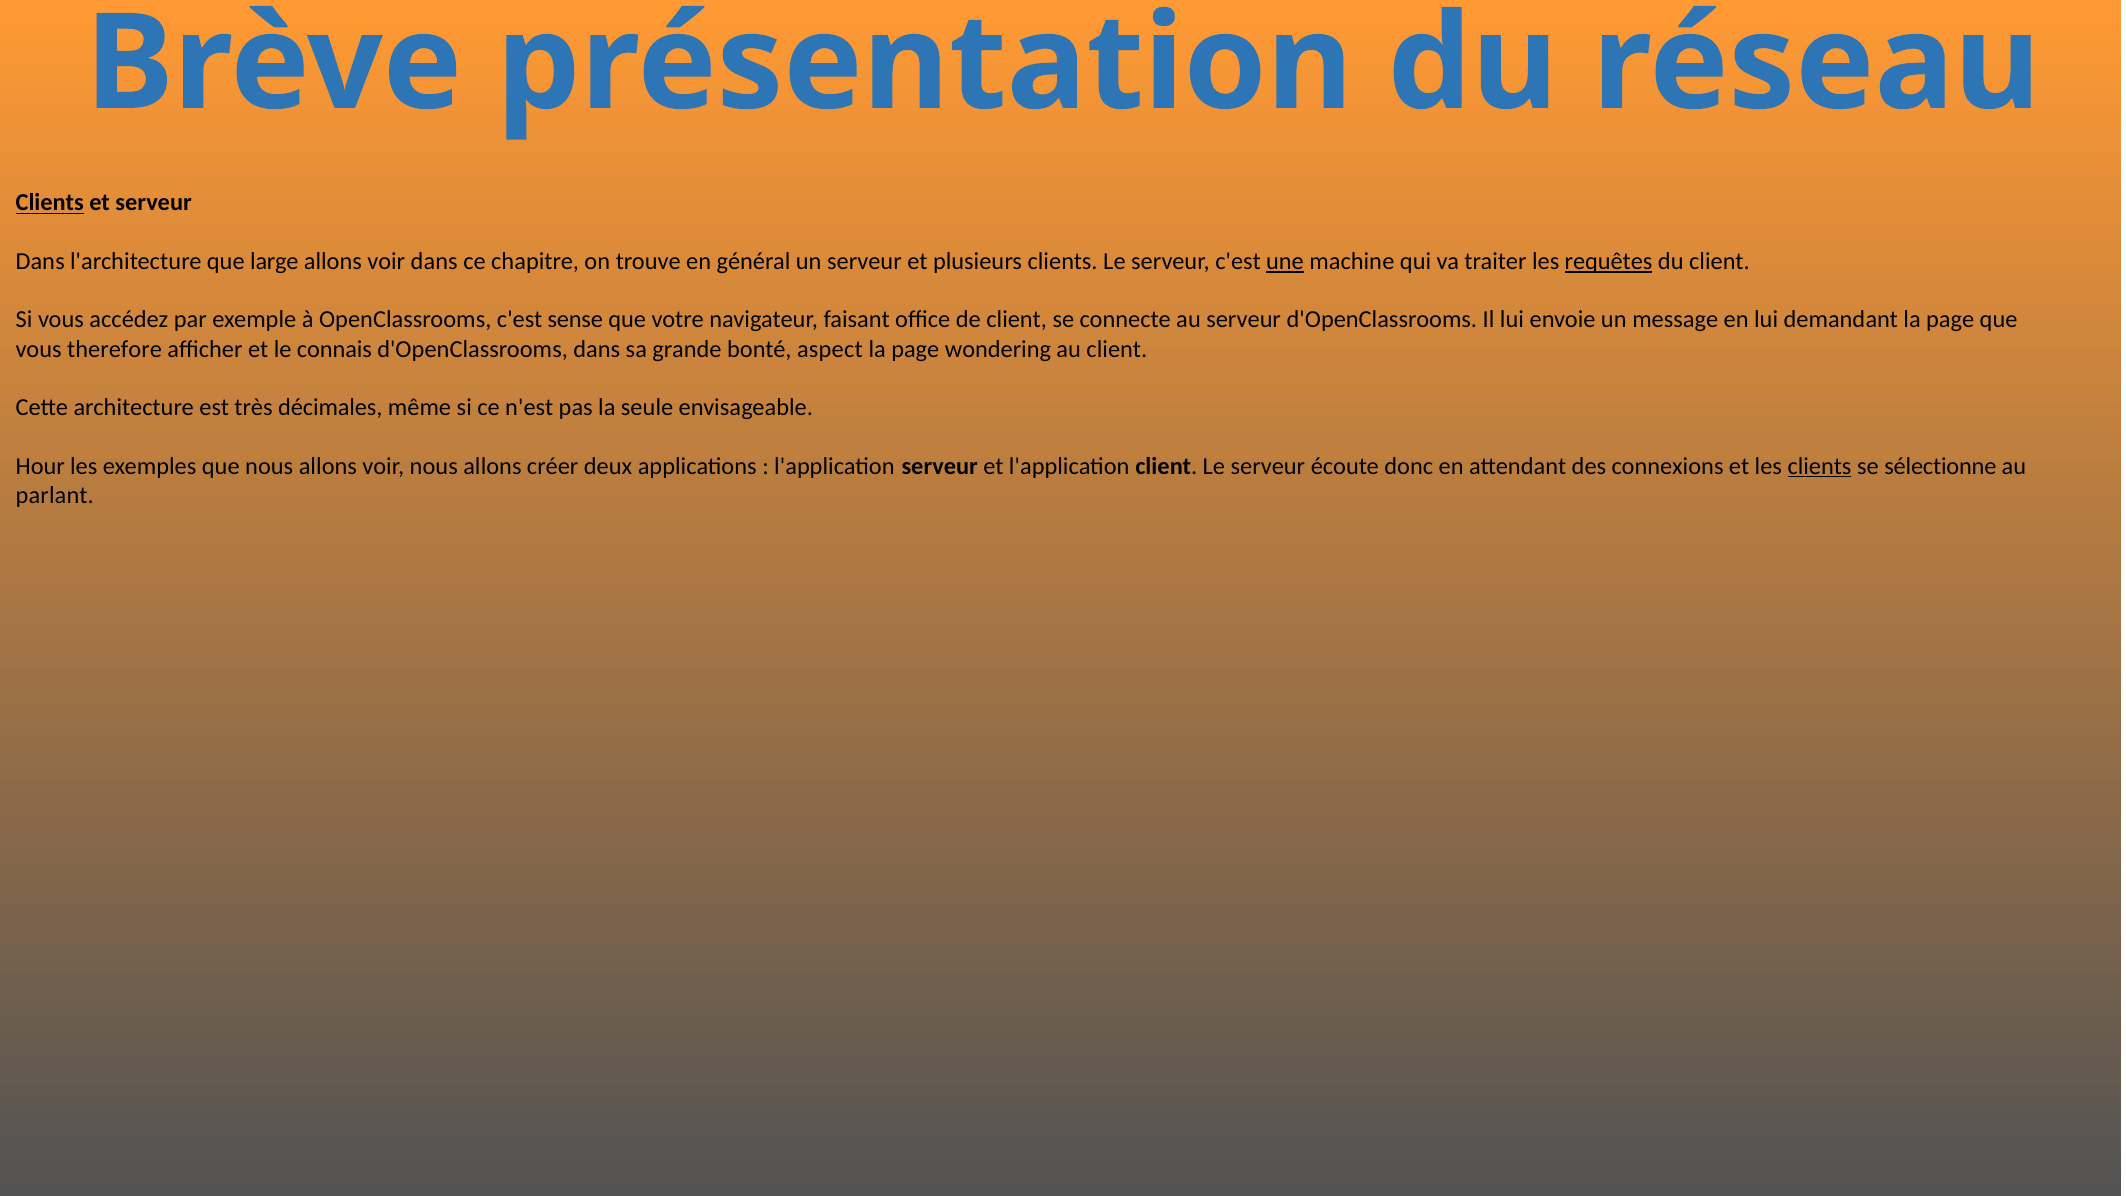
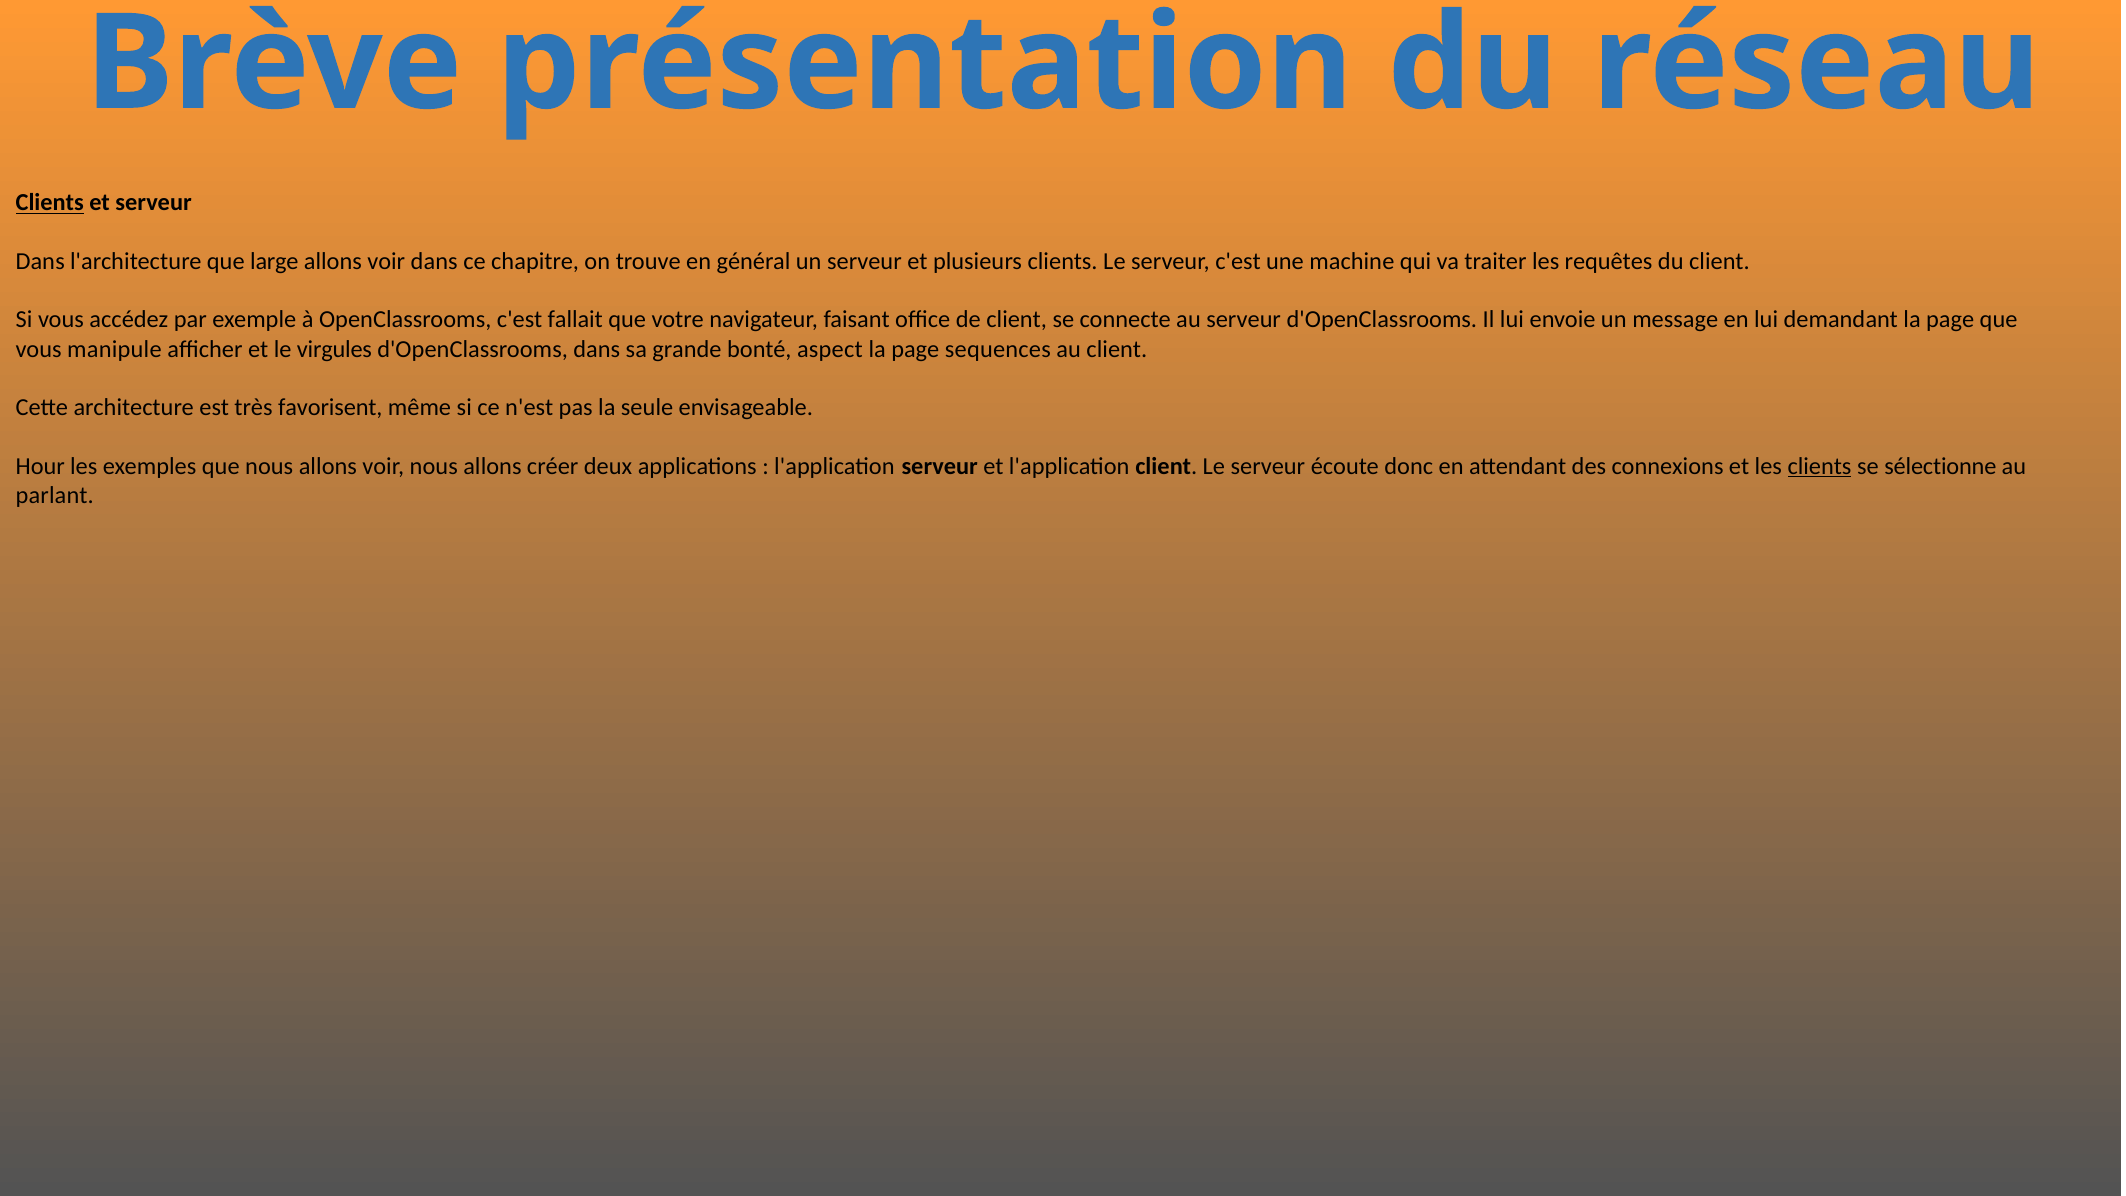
une underline: present -> none
requêtes underline: present -> none
sense: sense -> fallait
therefore: therefore -> manipule
connais: connais -> virgules
wondering: wondering -> sequences
décimales: décimales -> favorisent
